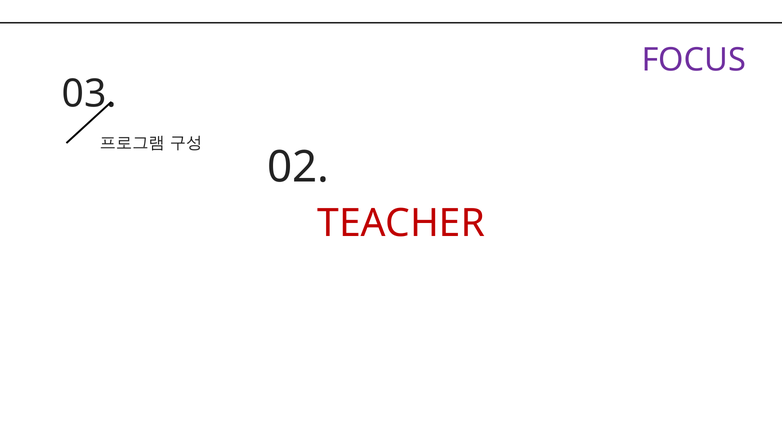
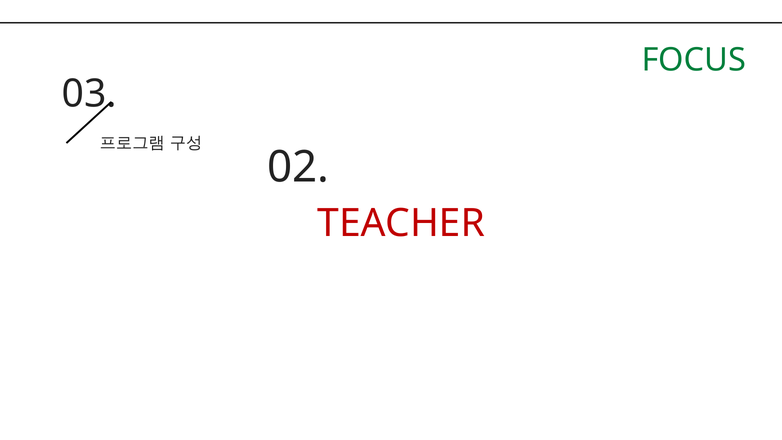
FOCUS colour: purple -> green
